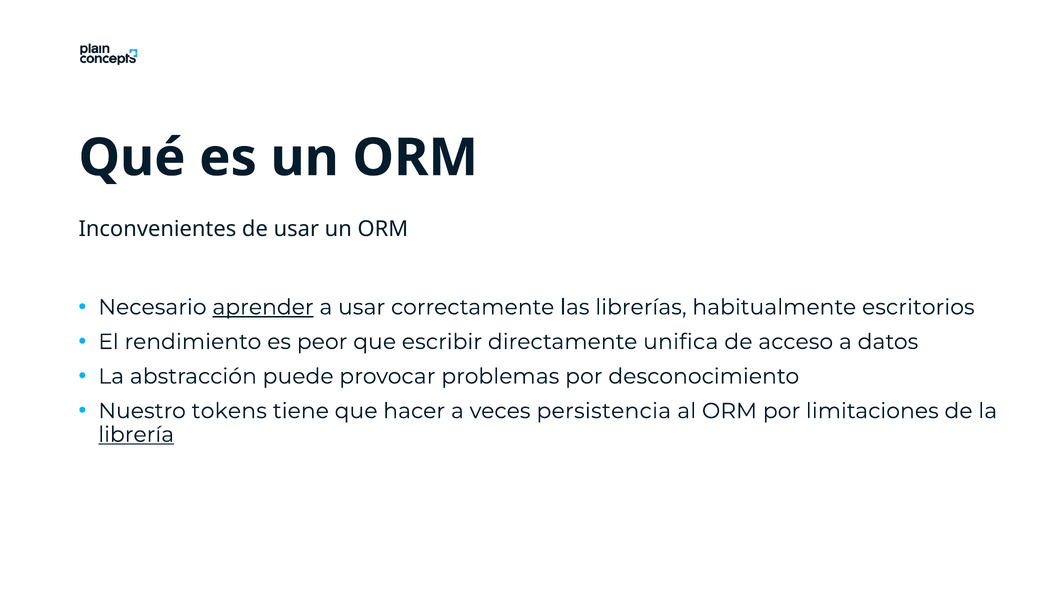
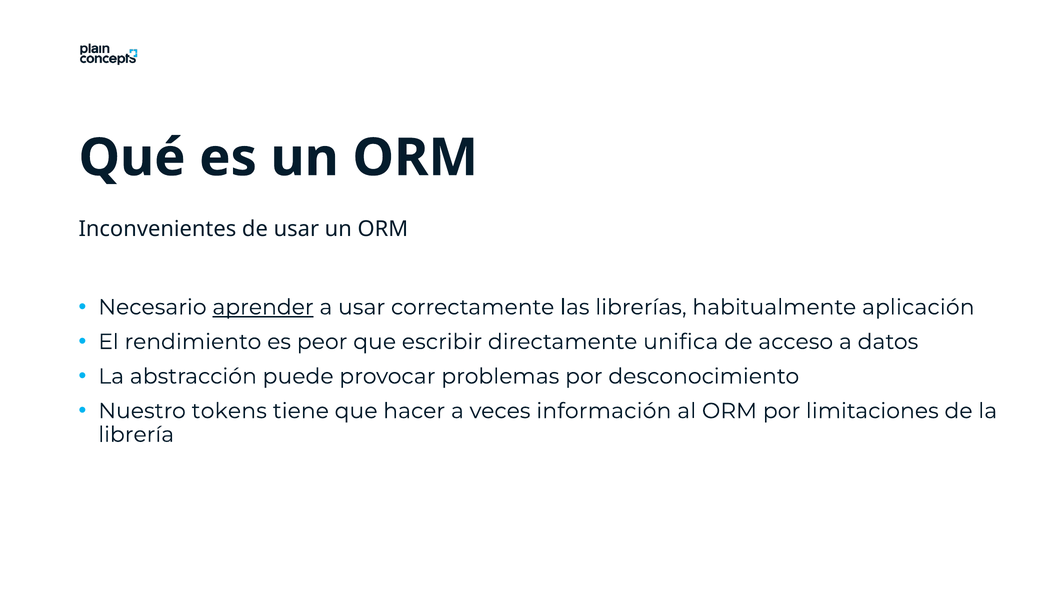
escritorios: escritorios -> aplicación
persistencia: persistencia -> información
librería underline: present -> none
